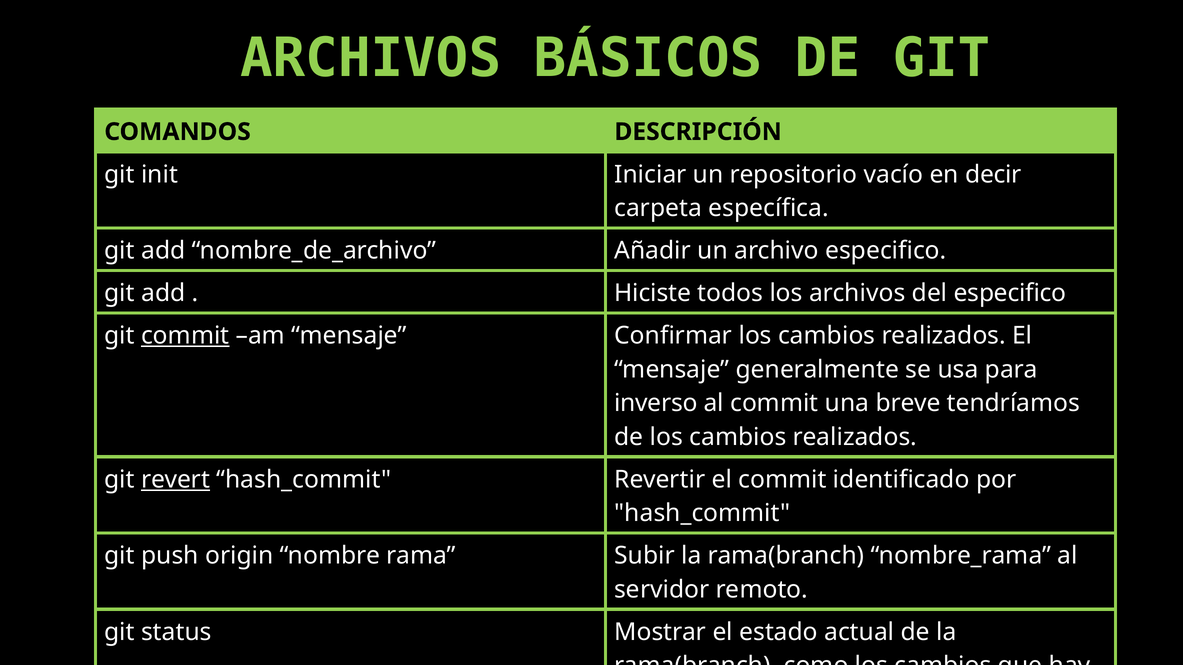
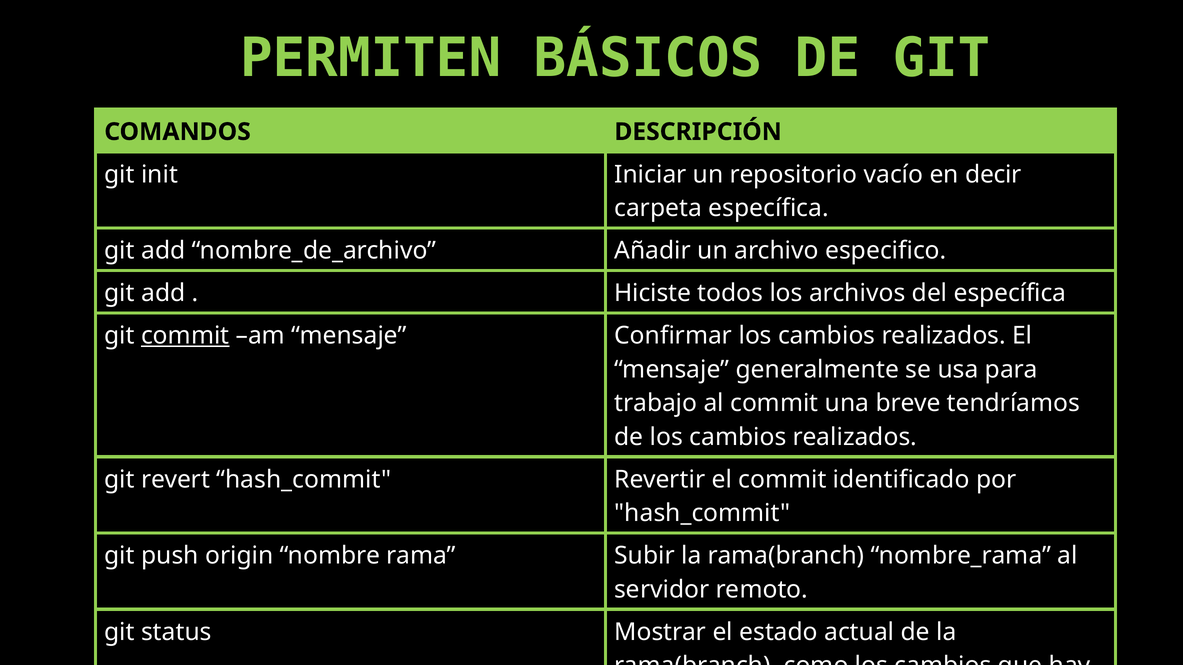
ARCHIVOS at (371, 58): ARCHIVOS -> PERMITEN
del especifico: especifico -> específica
inverso: inverso -> trabajo
revert underline: present -> none
